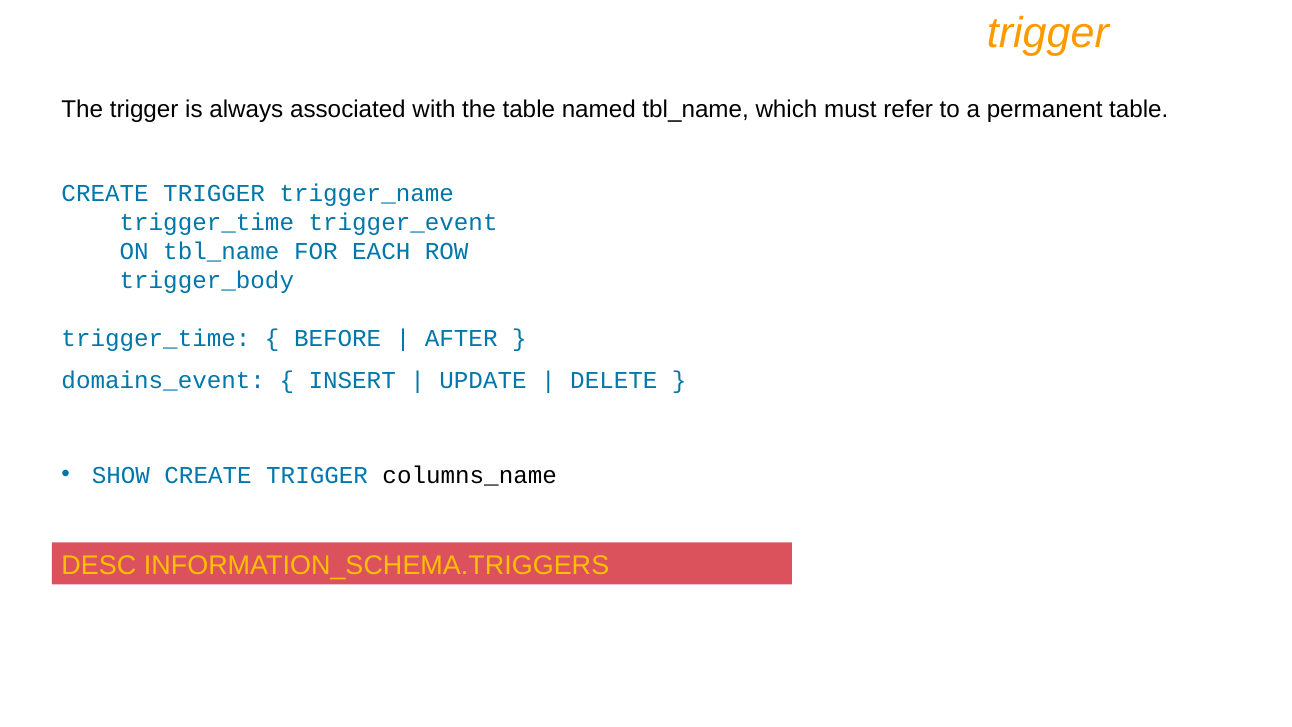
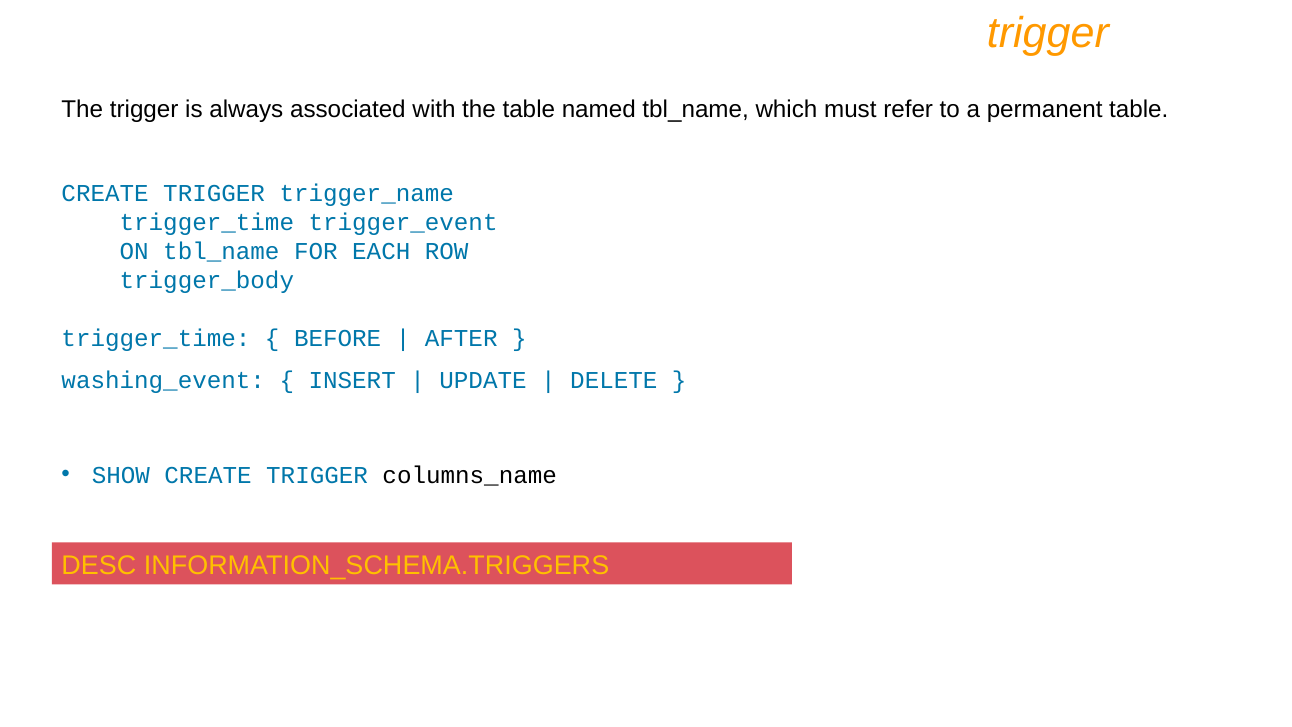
domains_event: domains_event -> washing_event
